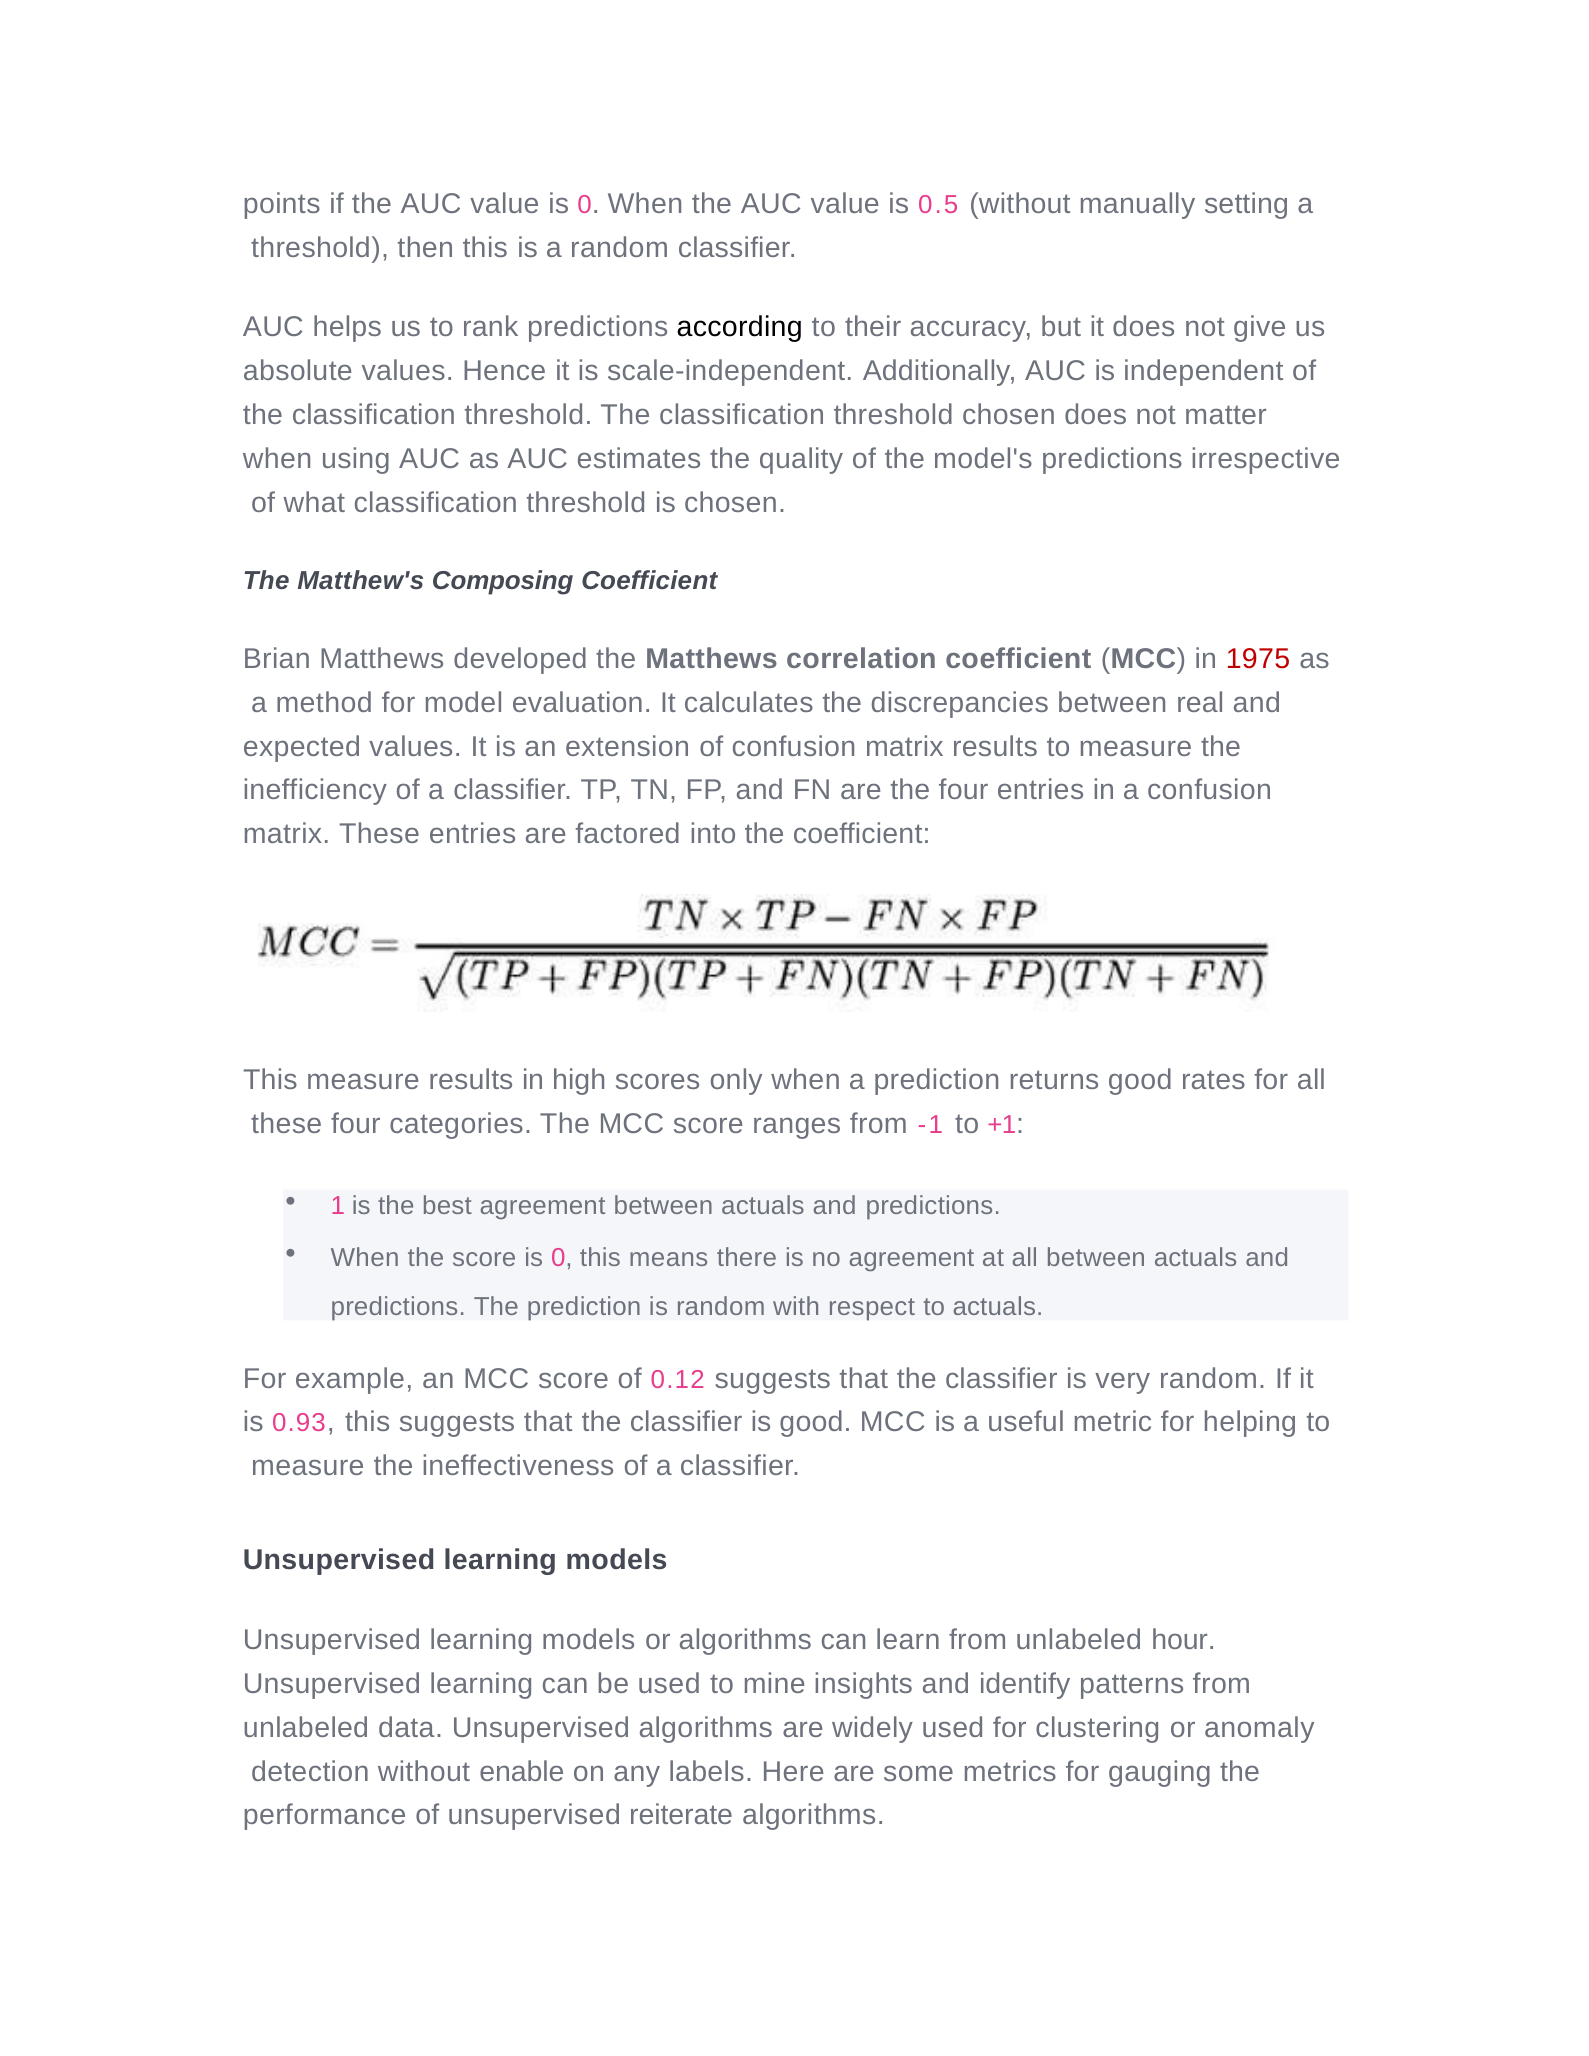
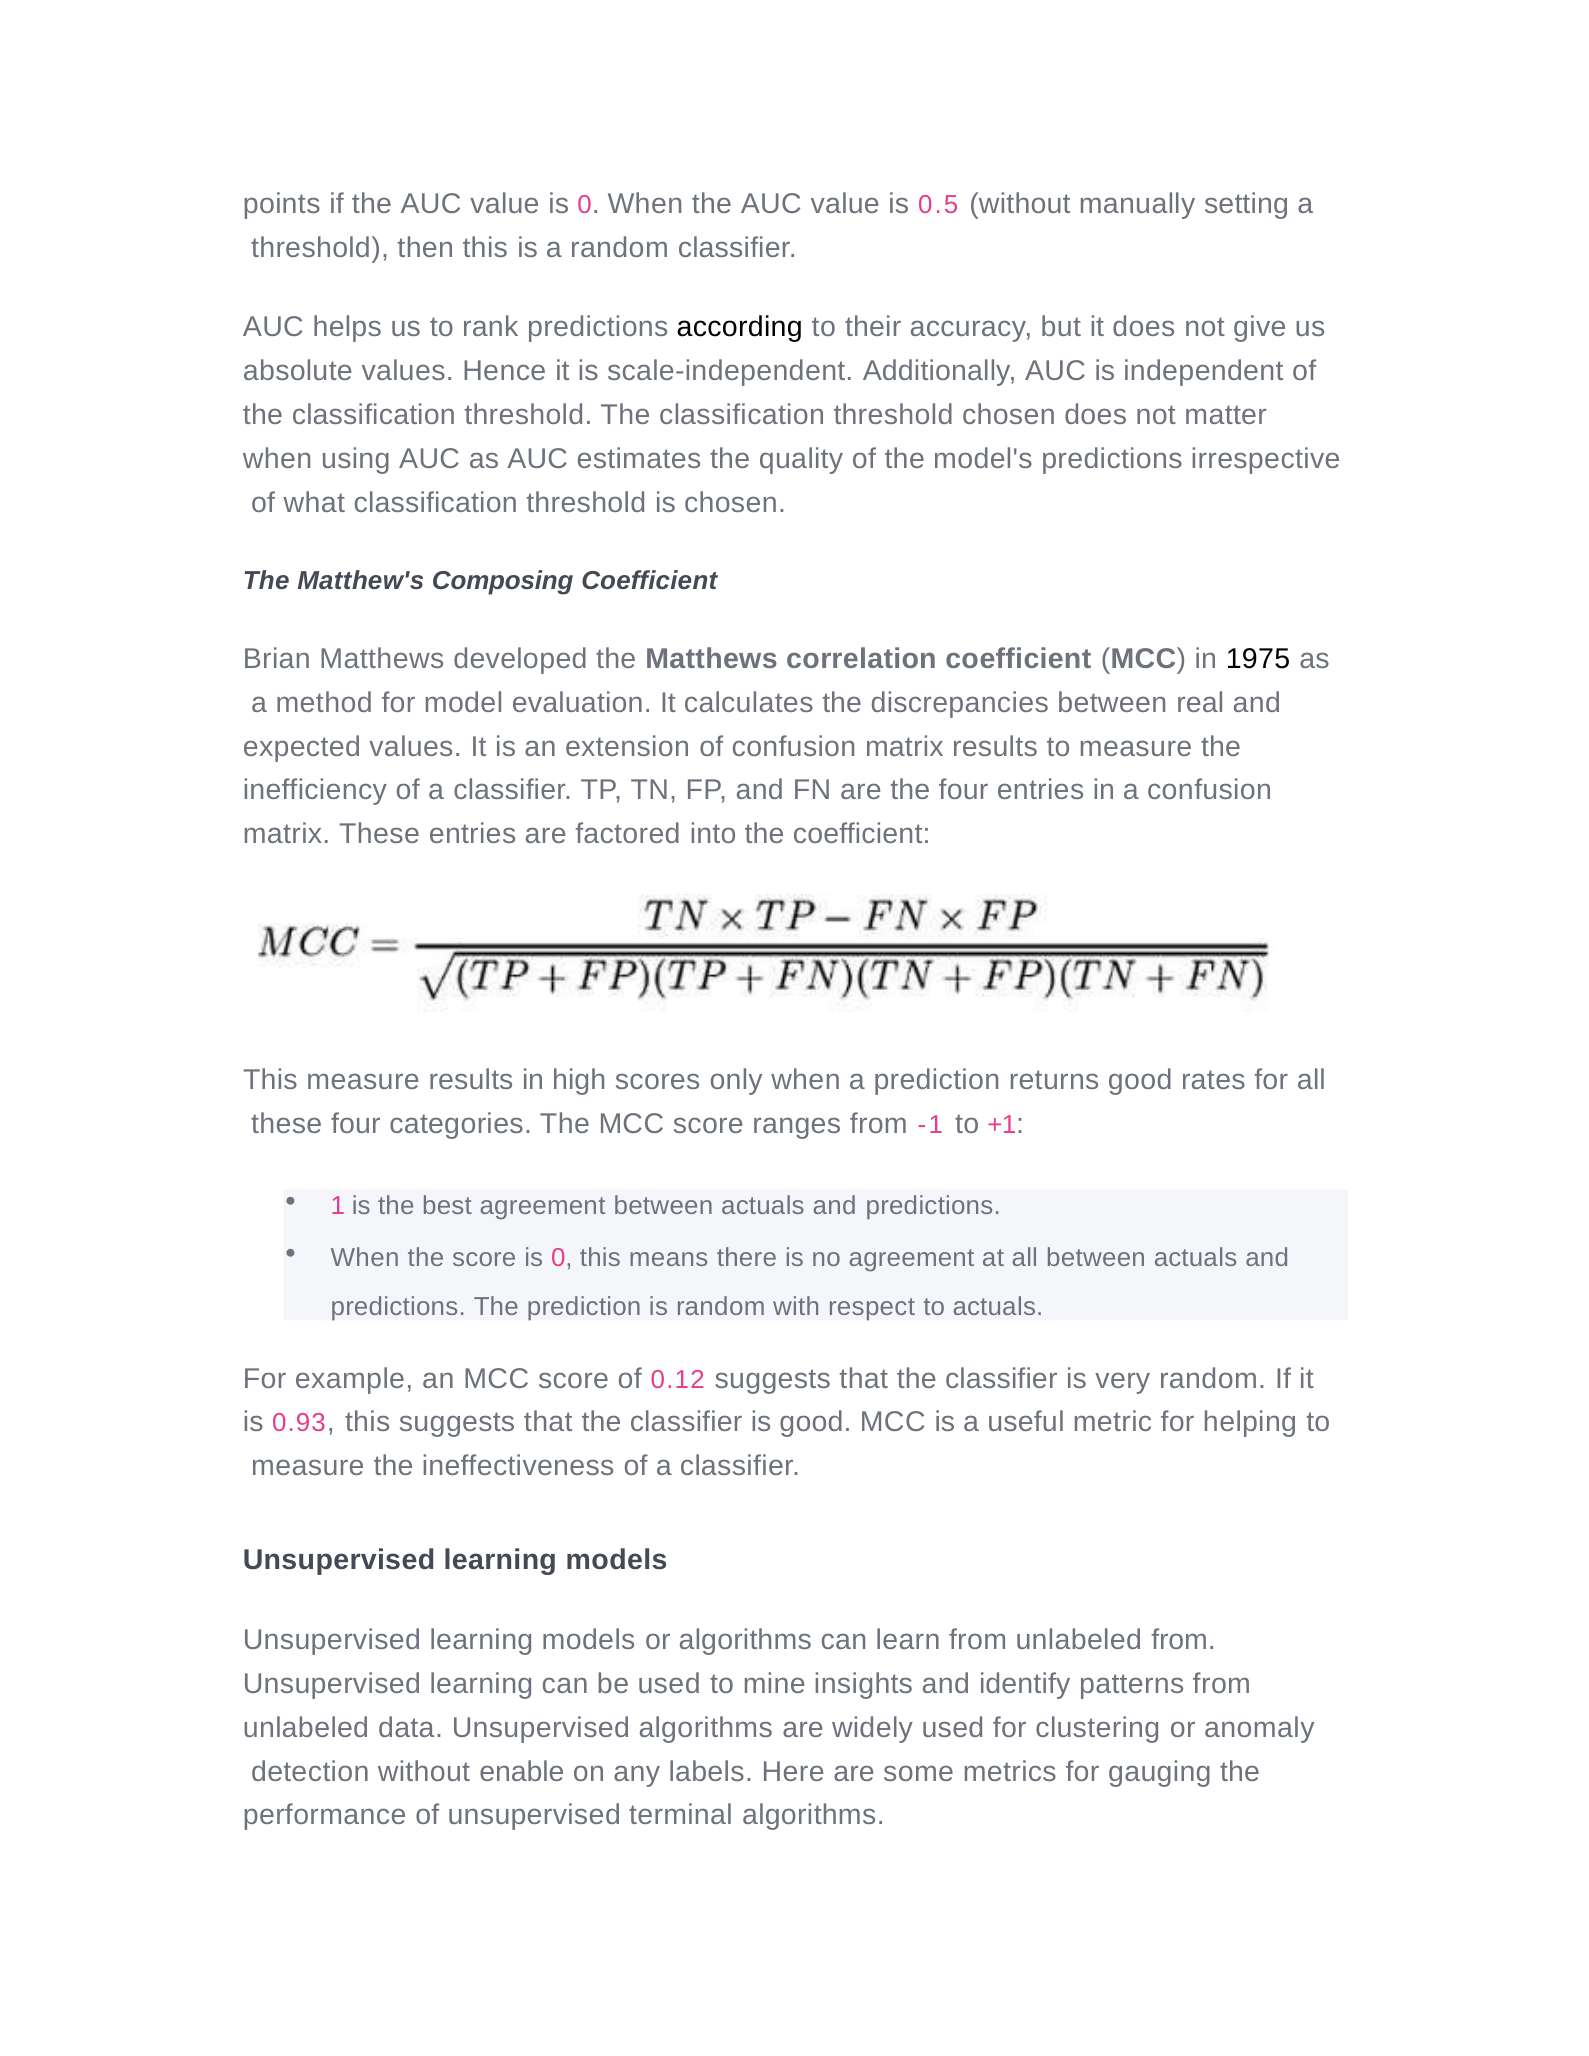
1975 colour: red -> black
unlabeled hour: hour -> from
reiterate: reiterate -> terminal
